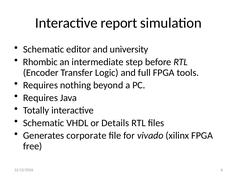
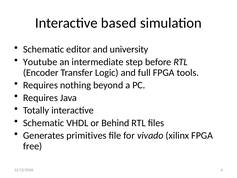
report: report -> based
Rhombic: Rhombic -> Youtube
Details: Details -> Behind
corporate: corporate -> primitives
